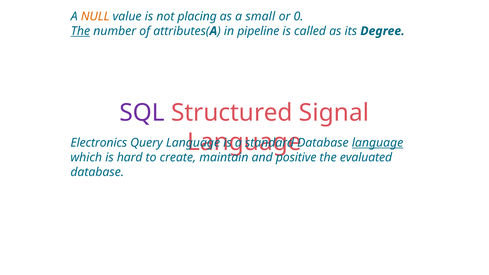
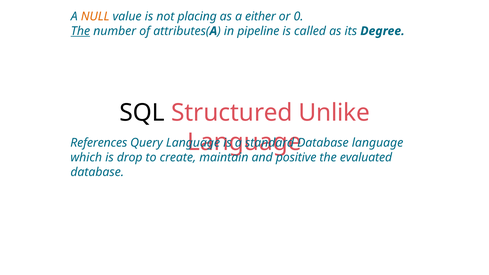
small: small -> either
SQL colour: purple -> black
Signal: Signal -> Unlike
Electronics: Electronics -> References
language at (378, 143) underline: present -> none
hard: hard -> drop
